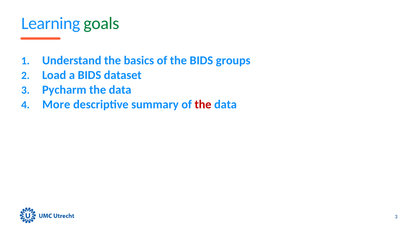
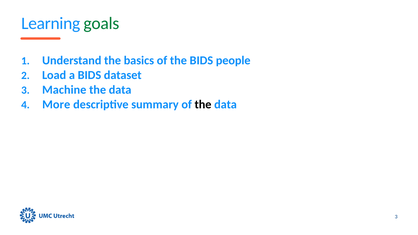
groups: groups -> people
Pycharm: Pycharm -> Machine
the at (203, 105) colour: red -> black
